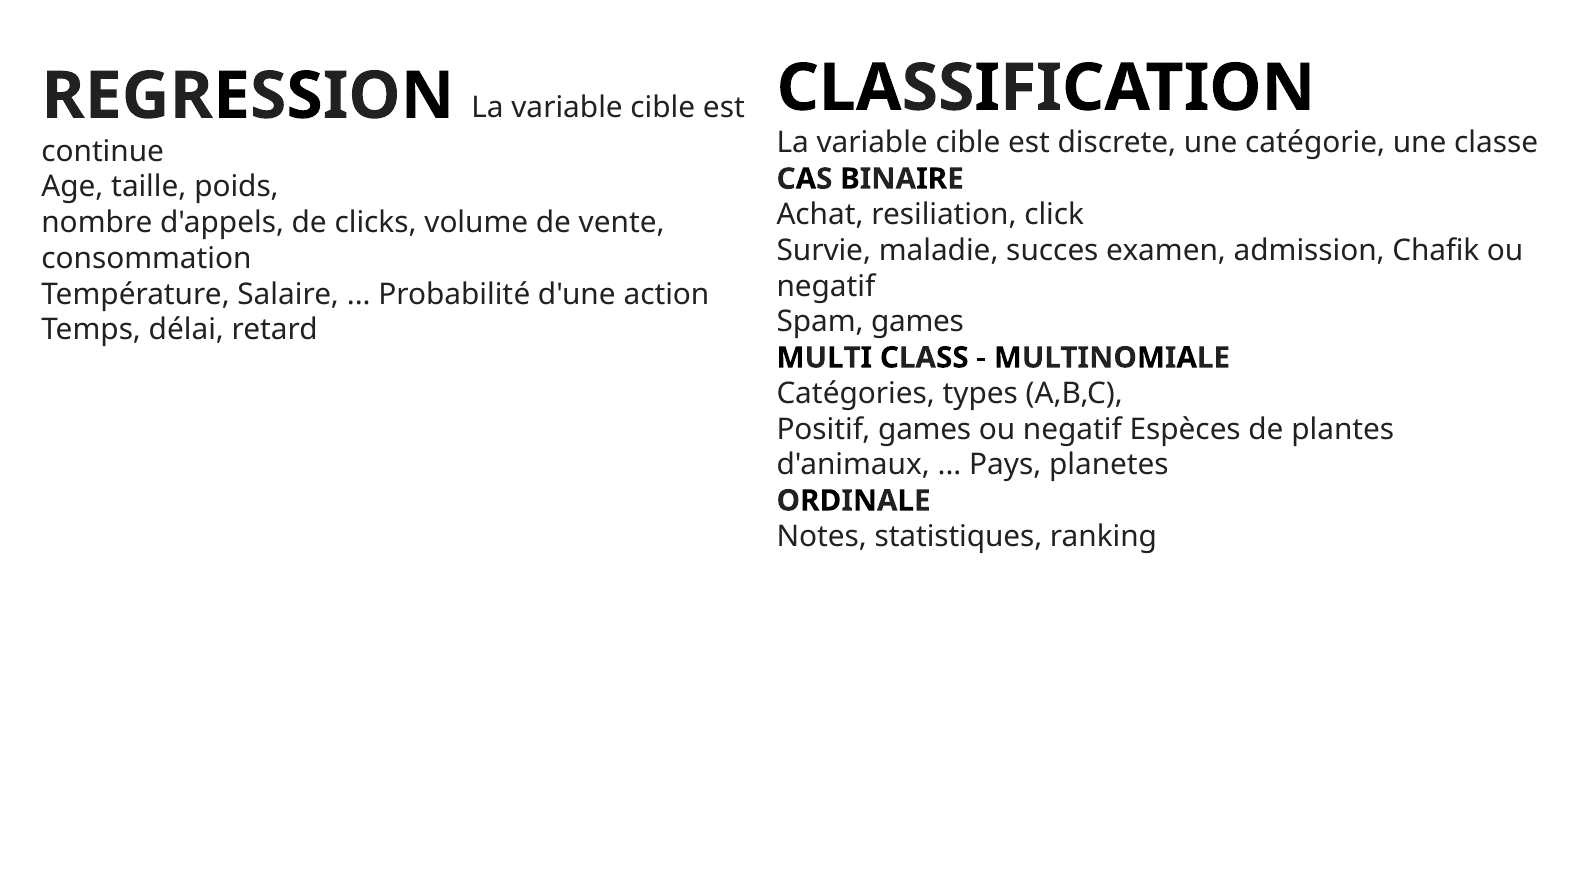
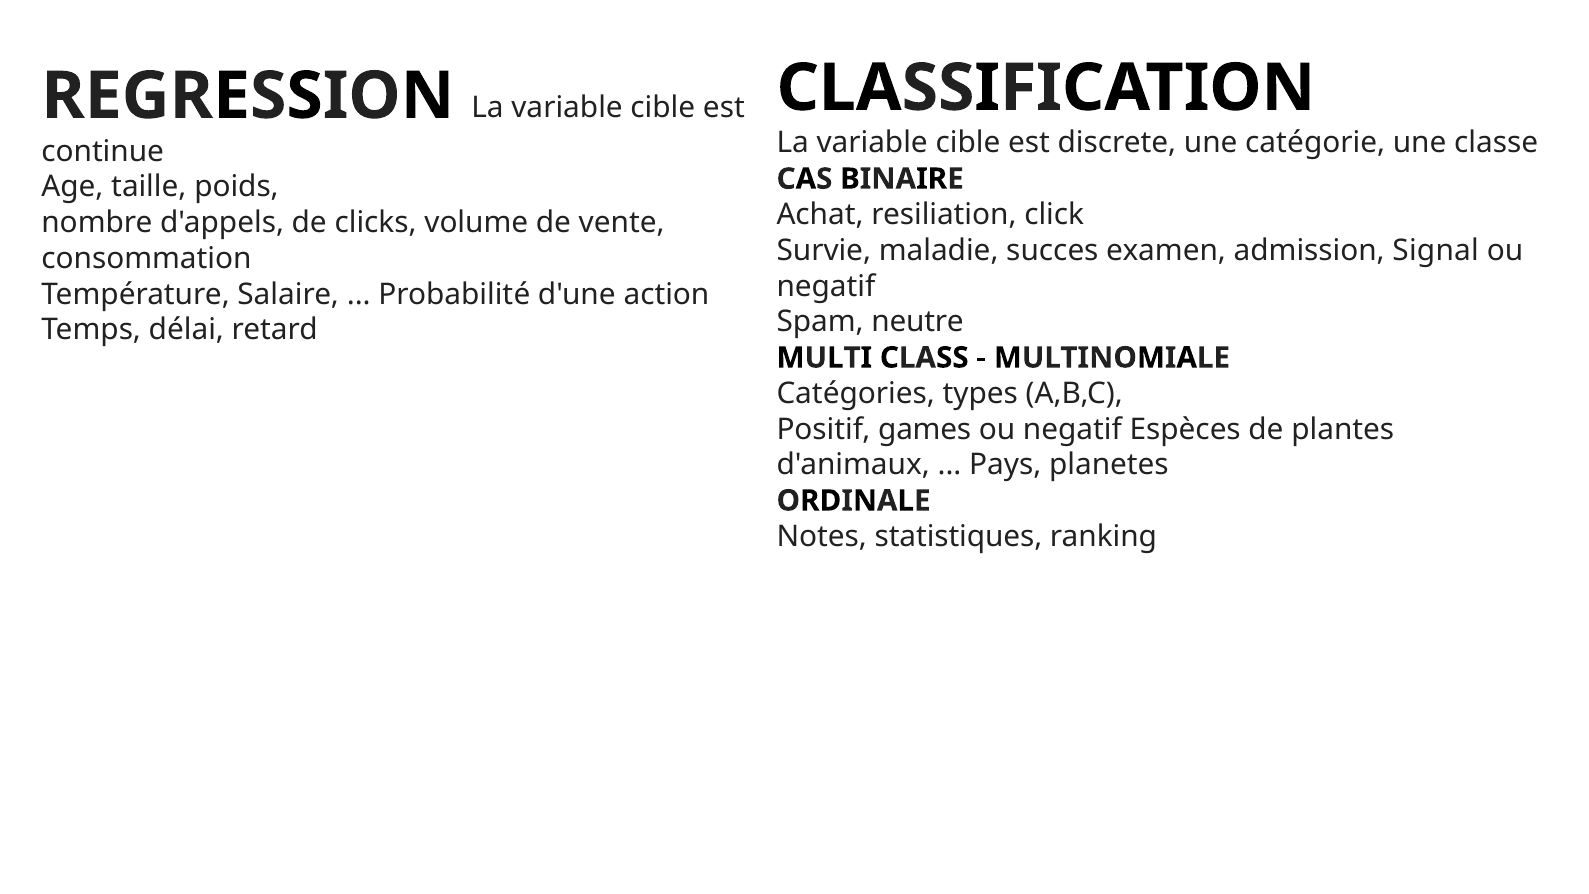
Chafik: Chafik -> Signal
Spam games: games -> neutre
